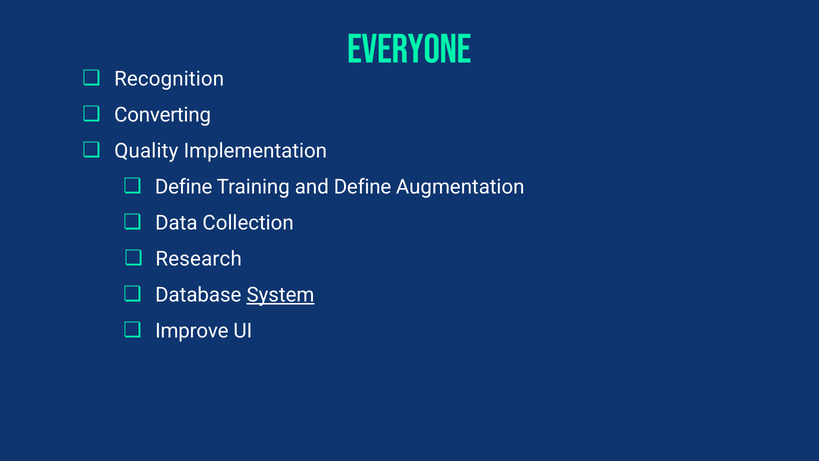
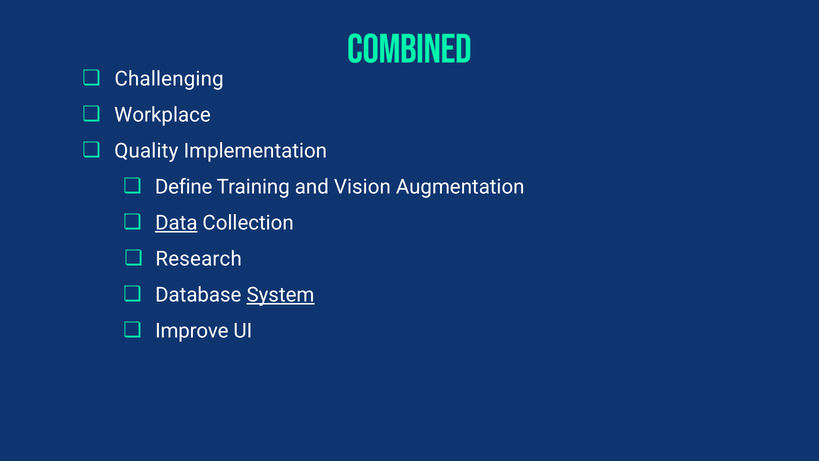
EVERYONE: EVERYONE -> COMBINED
Recognition: Recognition -> Challenging
Converting: Converting -> Workplace
and Define: Define -> Vision
Data underline: none -> present
